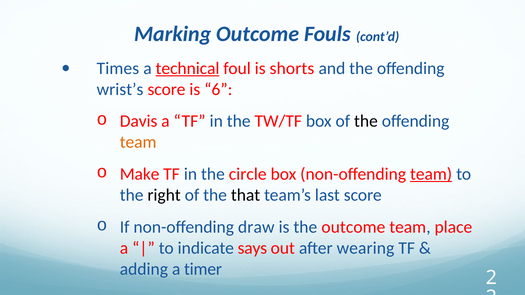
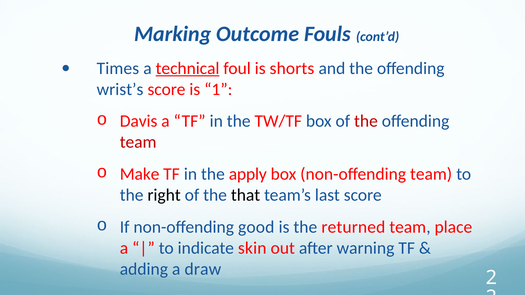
6: 6 -> 1
the at (366, 121) colour: black -> red
team at (138, 142) colour: orange -> red
circle: circle -> apply
team at (431, 174) underline: present -> none
draw: draw -> good
the outcome: outcome -> returned
says: says -> skin
wearing: wearing -> warning
timer: timer -> draw
